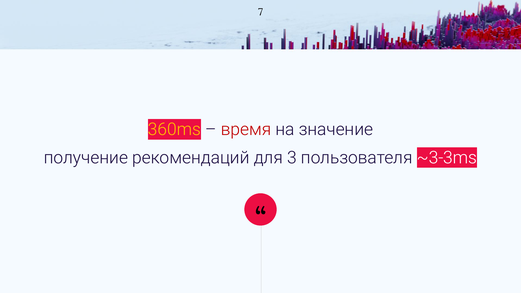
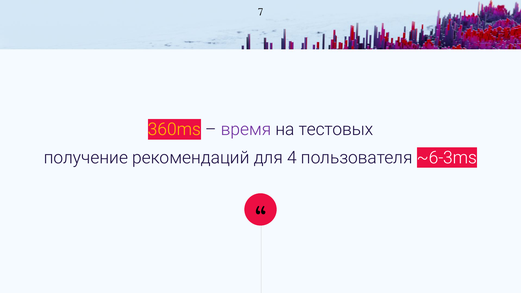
время colour: red -> purple
значение: значение -> тестовых
3: 3 -> 4
~3-3ms: ~3-3ms -> ~6-3ms
